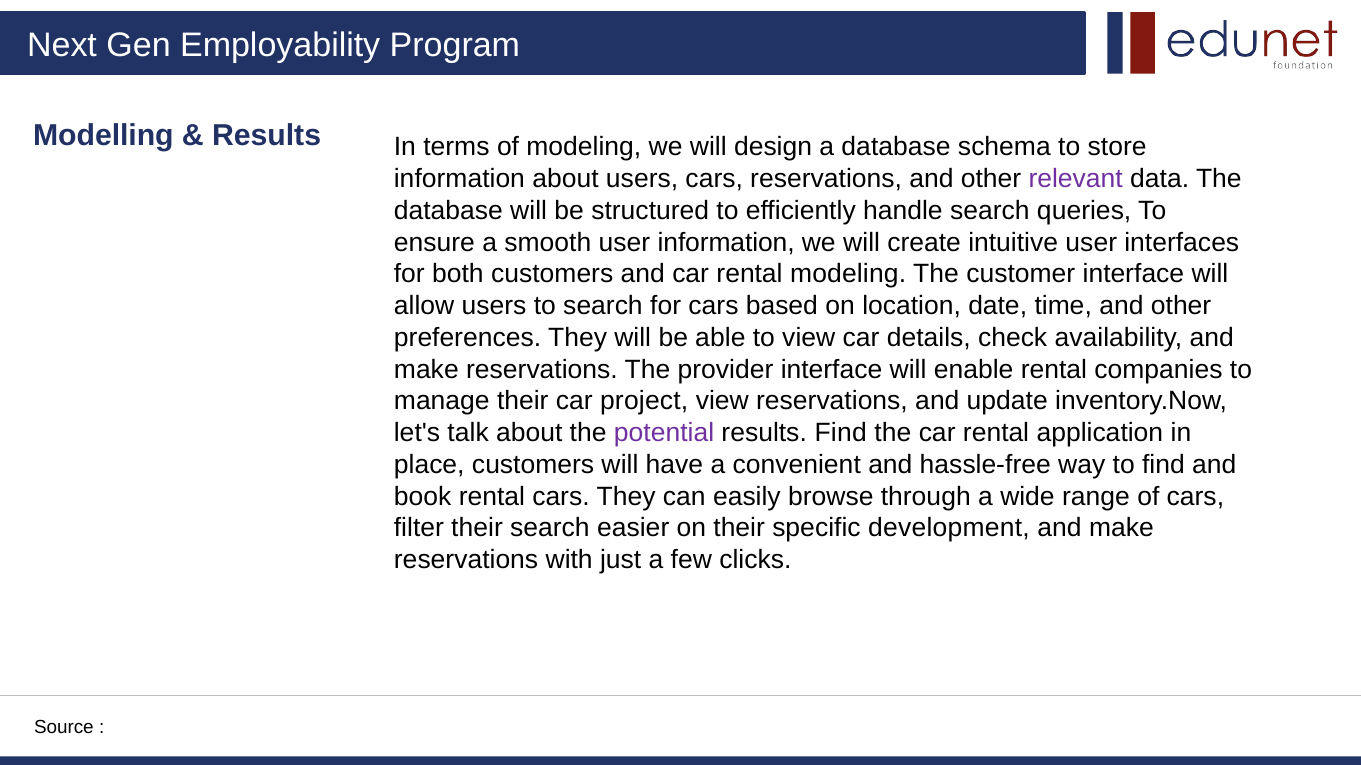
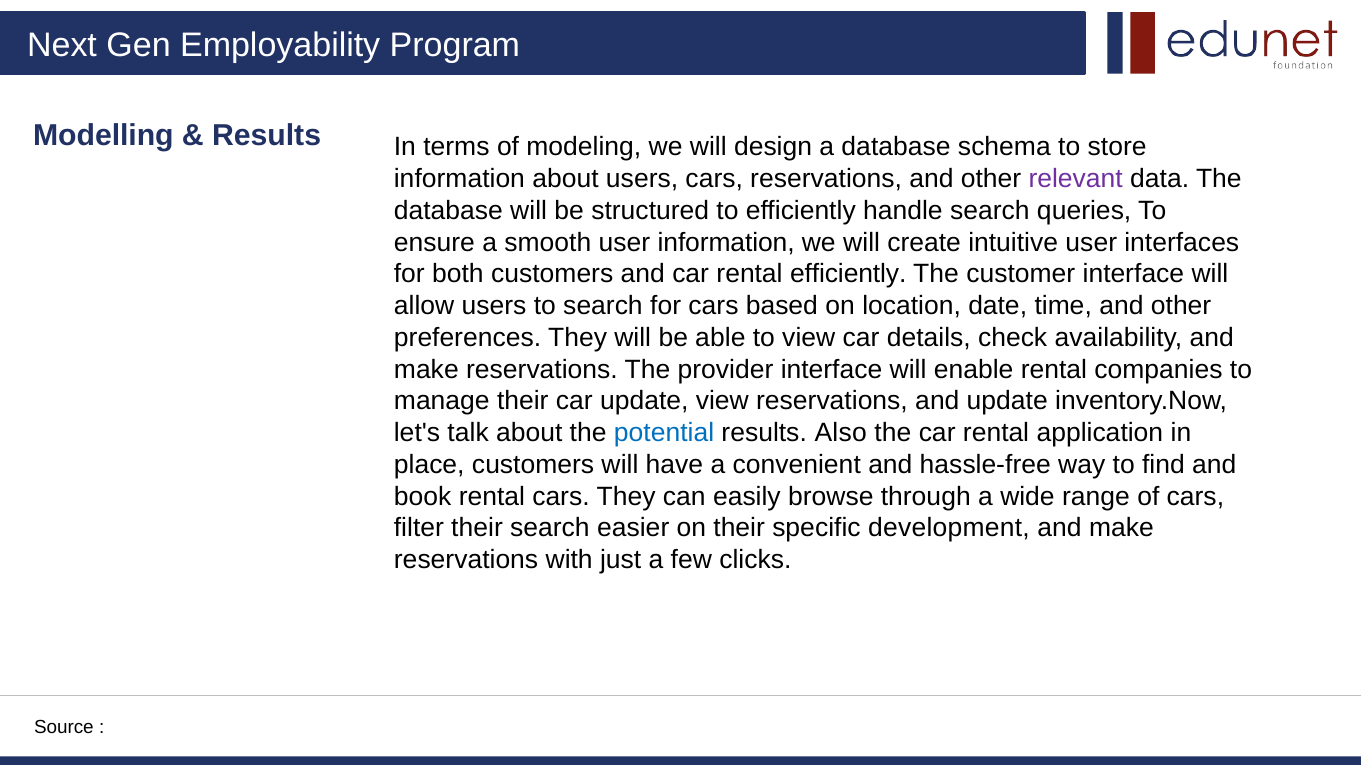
rental modeling: modeling -> efficiently
car project: project -> update
potential colour: purple -> blue
results Find: Find -> Also
